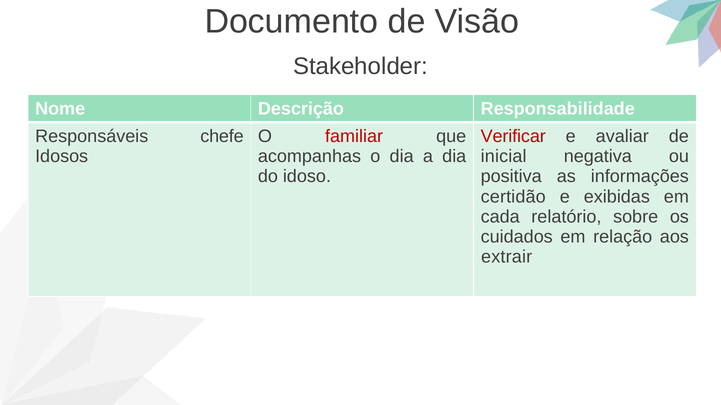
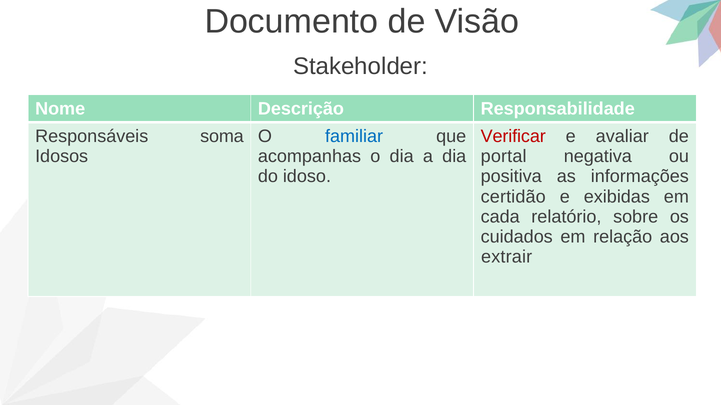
chefe: chefe -> soma
familiar colour: red -> blue
inicial: inicial -> portal
